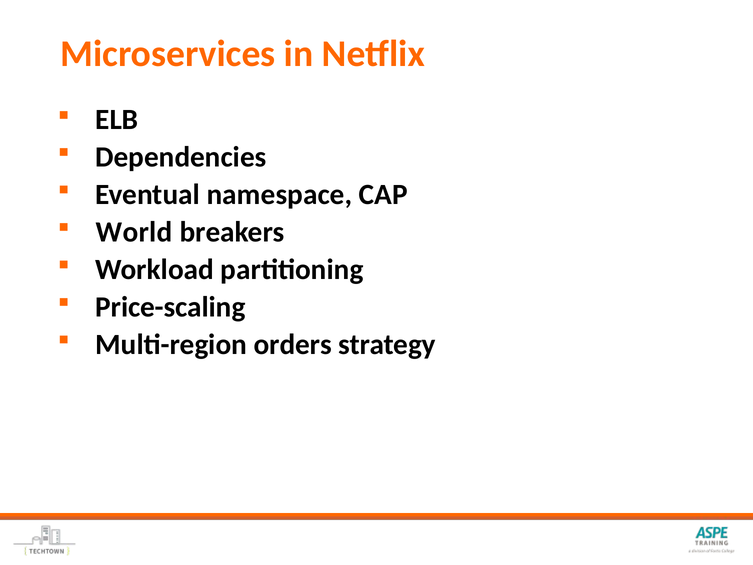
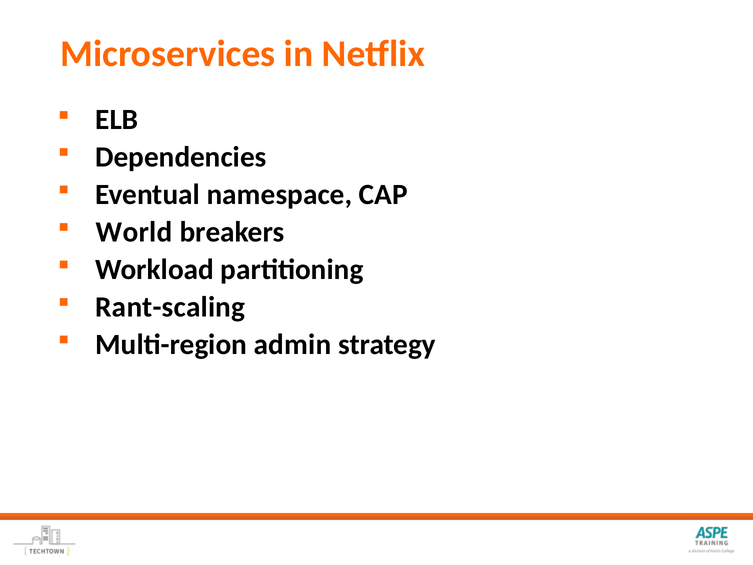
Price-scaling: Price-scaling -> Rant-scaling
orders: orders -> admin
